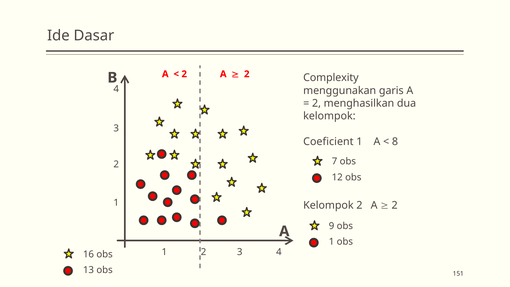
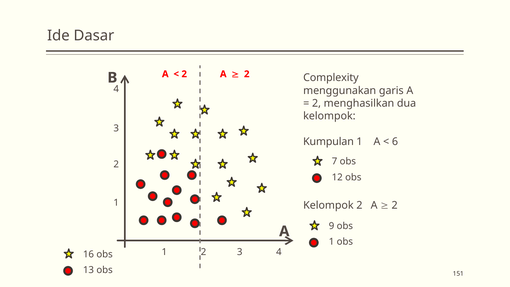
Coeficient: Coeficient -> Kumpulan
8: 8 -> 6
